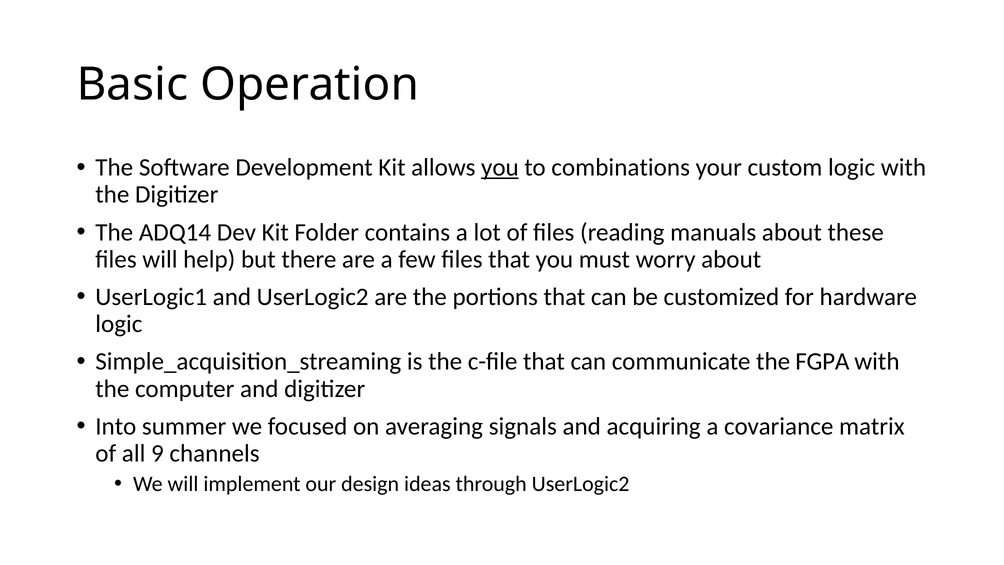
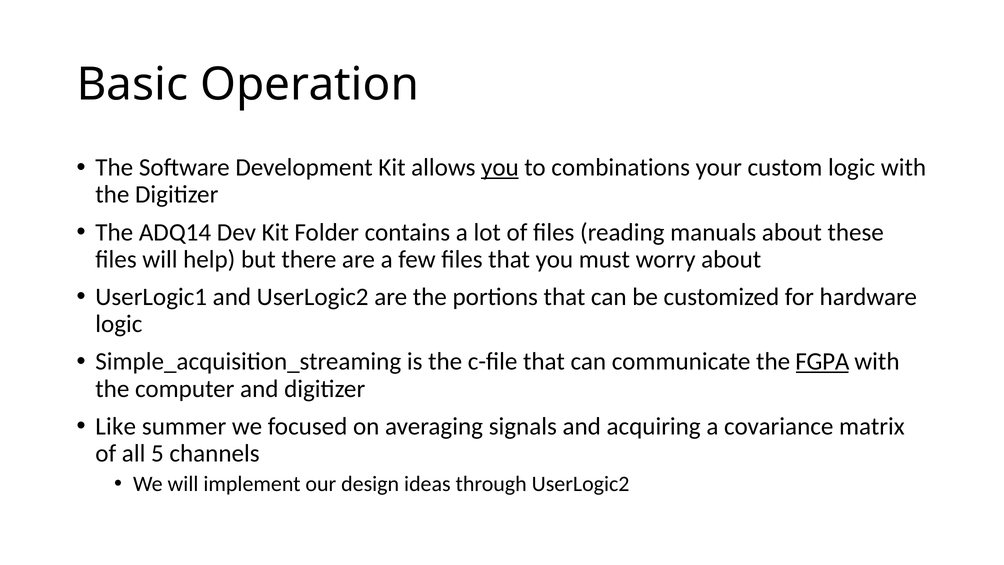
FGPA underline: none -> present
Into: Into -> Like
9: 9 -> 5
